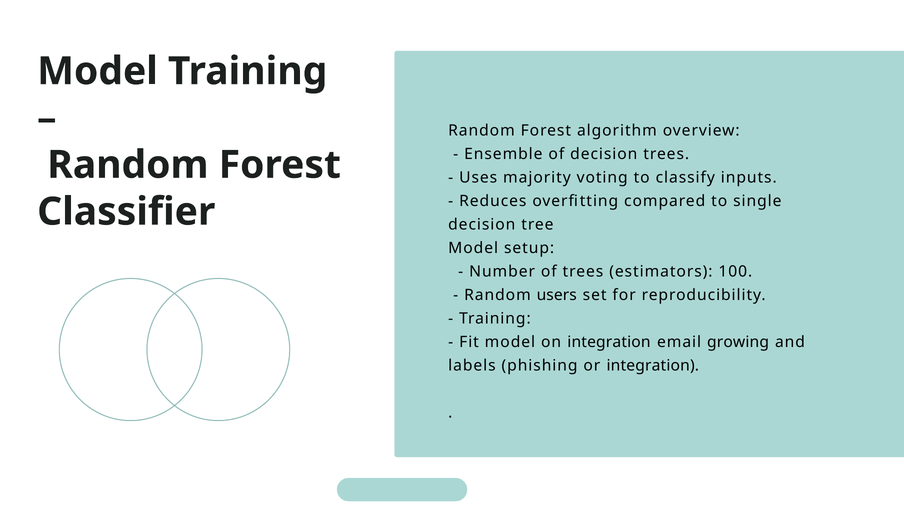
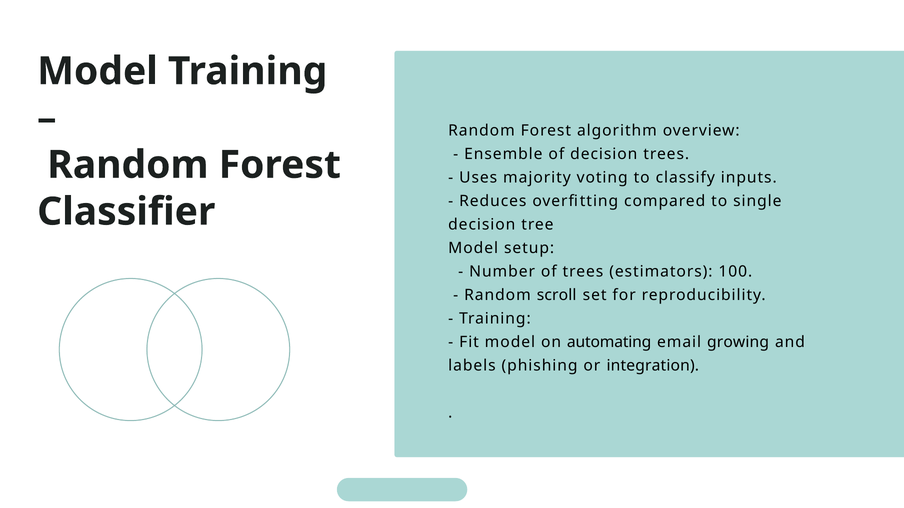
users: users -> scroll
on integration: integration -> automating
